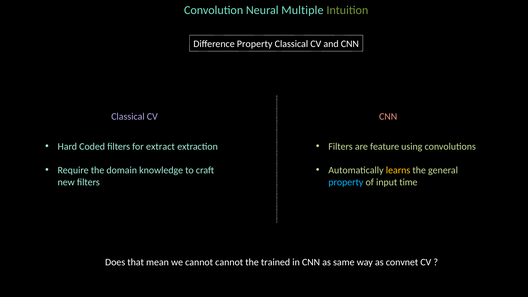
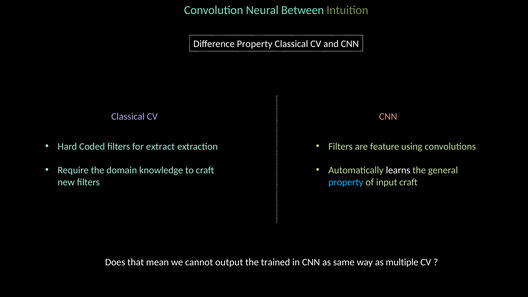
Multiple: Multiple -> Between
learns colour: yellow -> white
input time: time -> craft
cannot cannot: cannot -> output
convnet: convnet -> multiple
